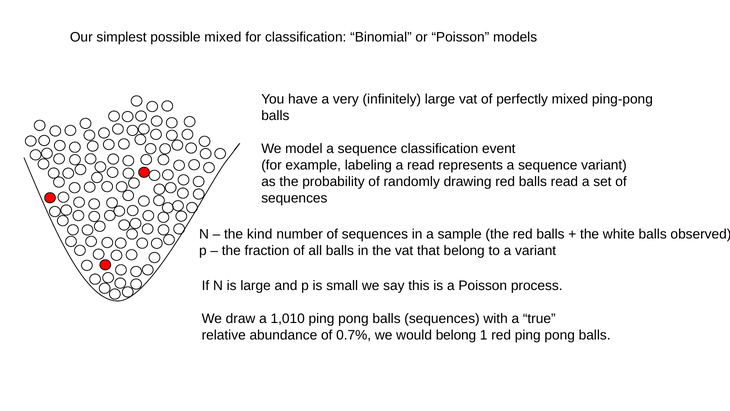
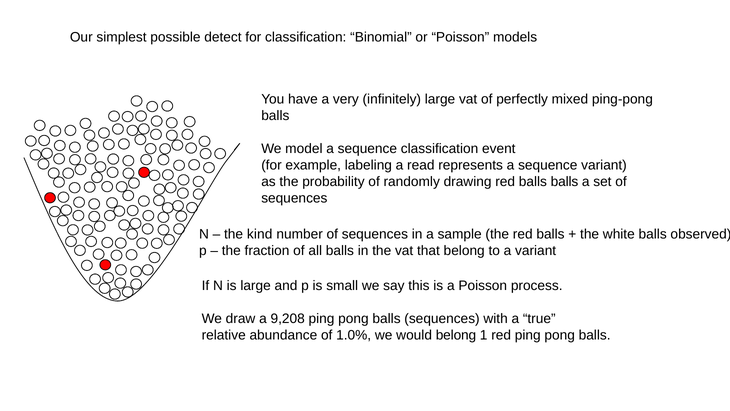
possible mixed: mixed -> detect
balls read: read -> balls
1,010: 1,010 -> 9,208
0.7%: 0.7% -> 1.0%
